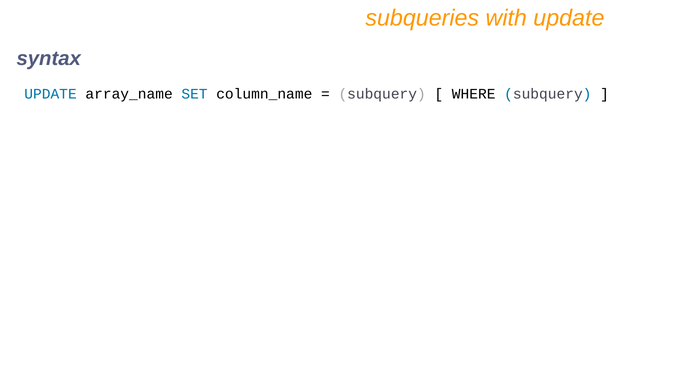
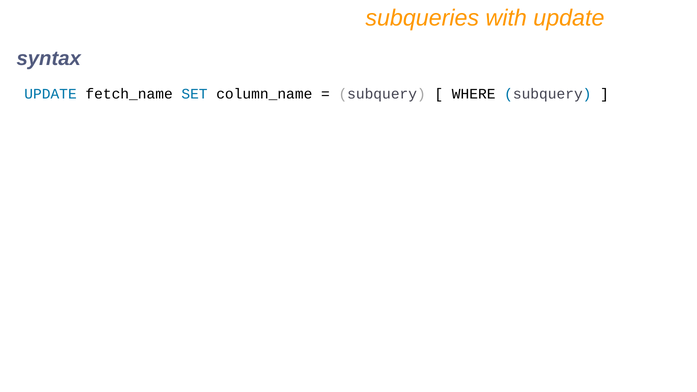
array_name: array_name -> fetch_name
